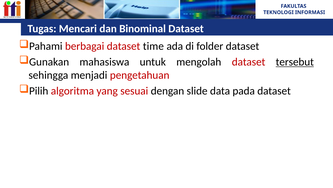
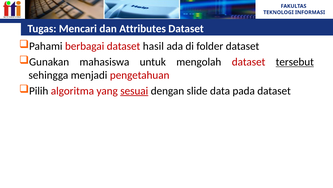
Binominal: Binominal -> Attributes
time: time -> hasil
sesuai underline: none -> present
